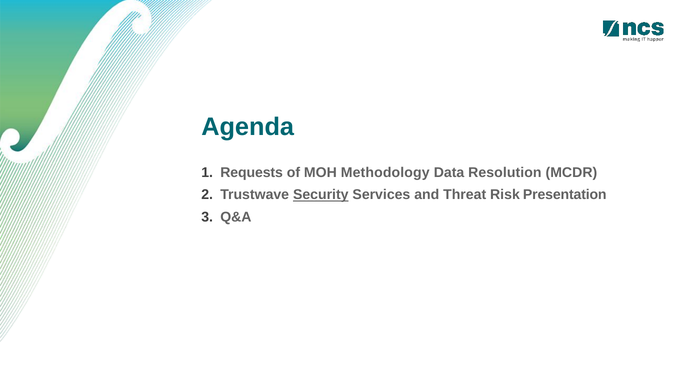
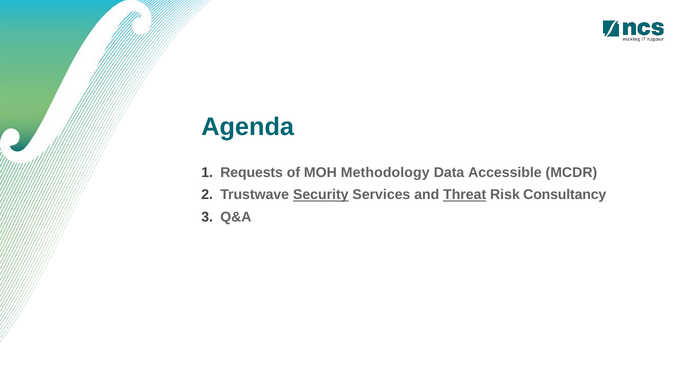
Resolution: Resolution -> Accessible
Threat underline: none -> present
Presentation: Presentation -> Consultancy
